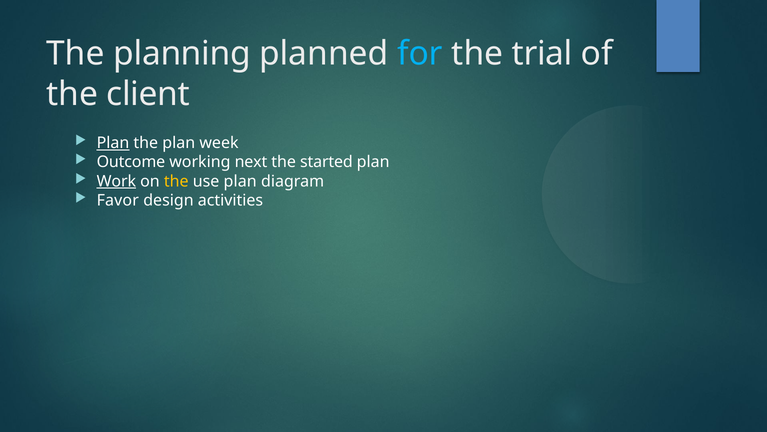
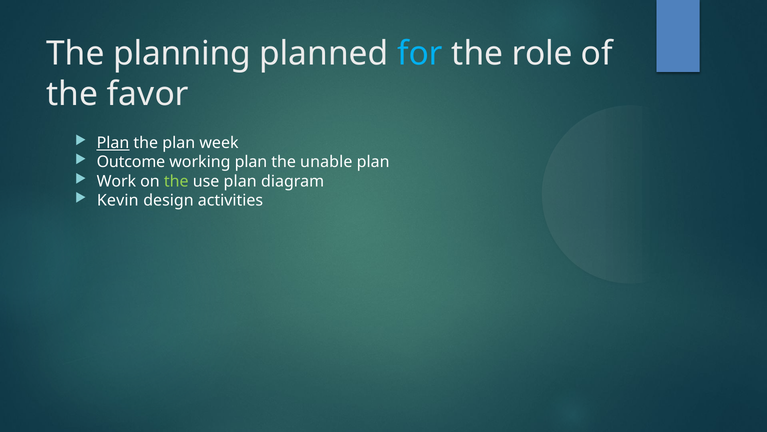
trial: trial -> role
client: client -> favor
working next: next -> plan
started: started -> unable
Work underline: present -> none
the at (176, 181) colour: yellow -> light green
Favor: Favor -> Kevin
